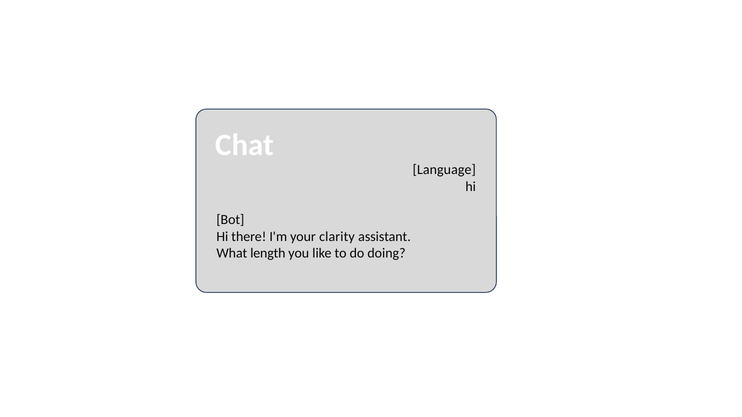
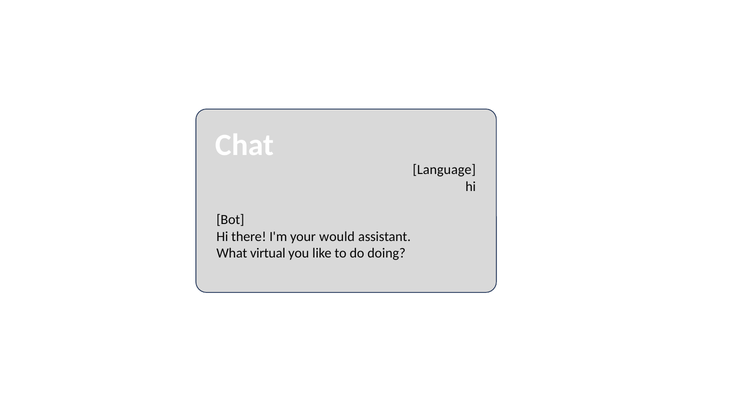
clarity: clarity -> would
length: length -> virtual
